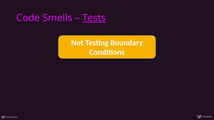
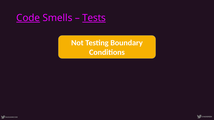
Code underline: none -> present
